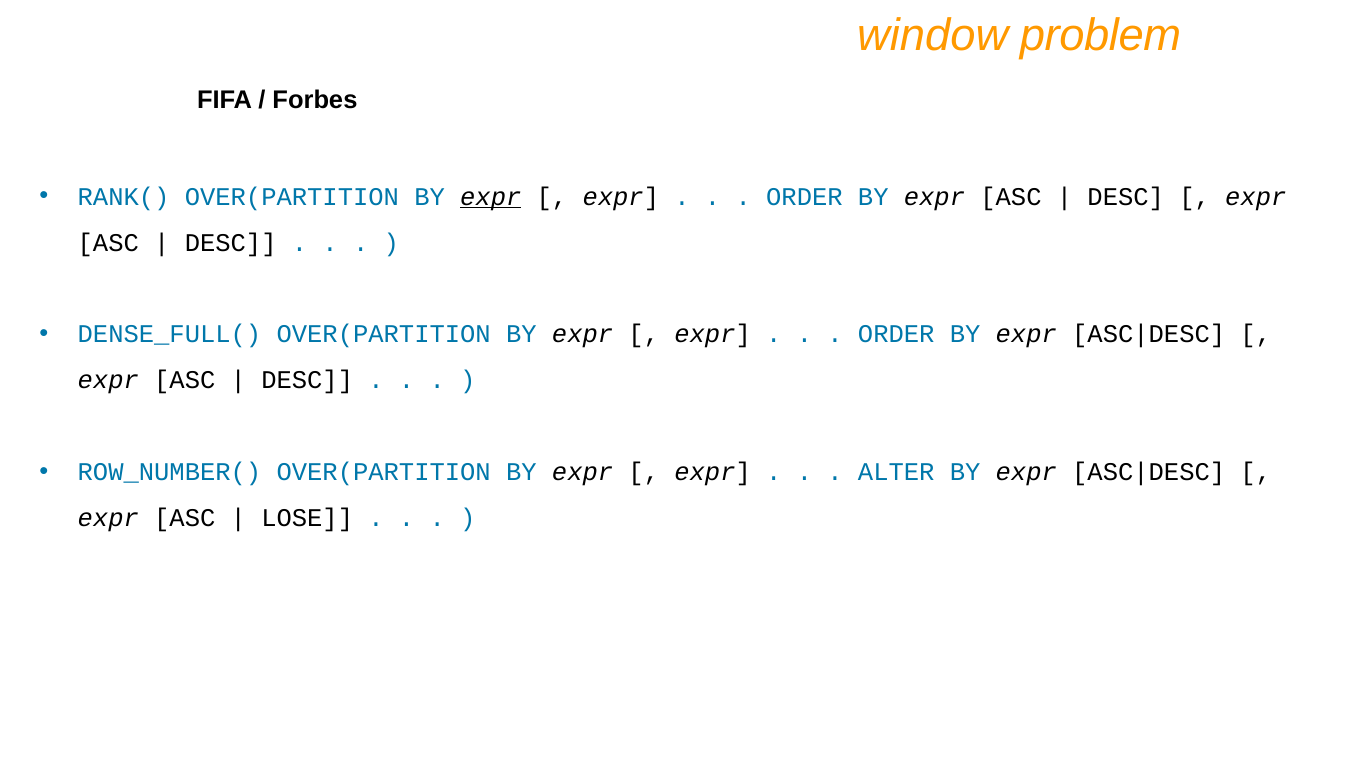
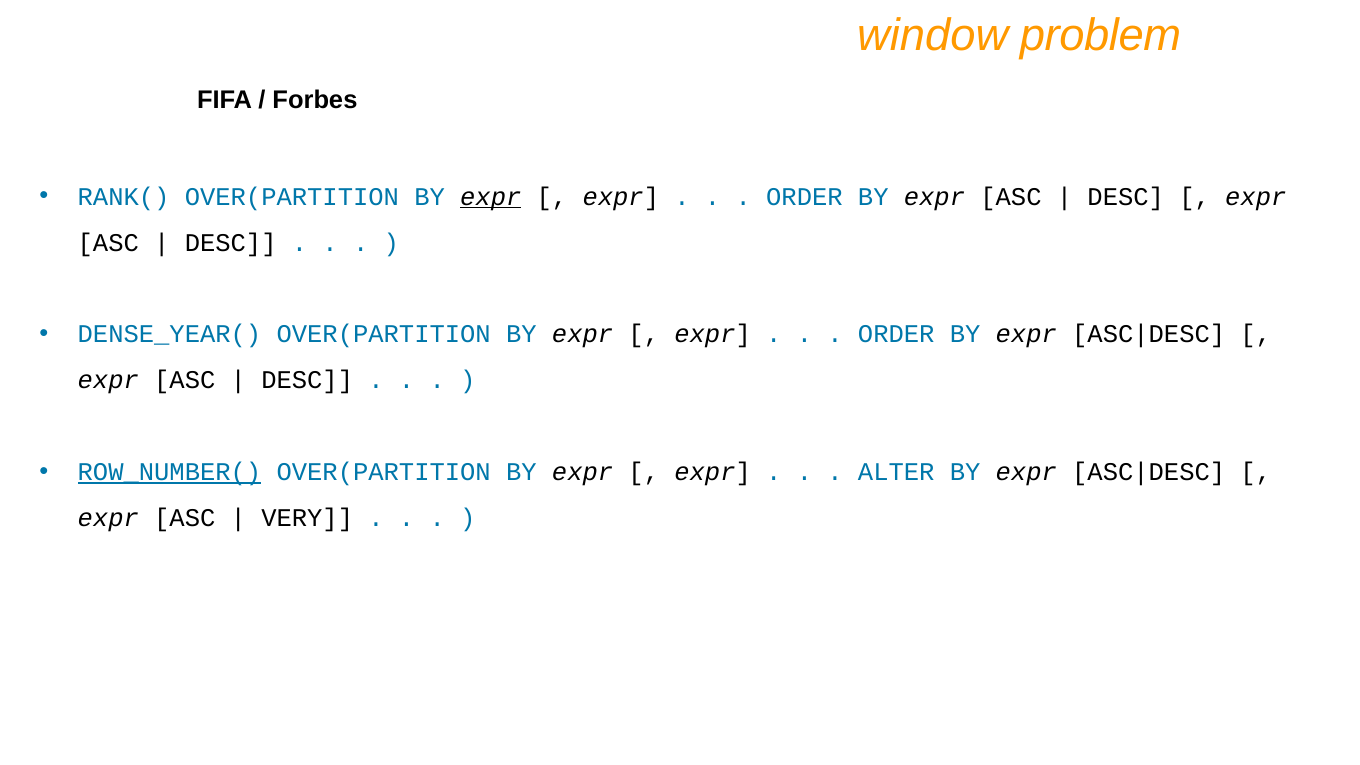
DENSE_FULL(: DENSE_FULL( -> DENSE_YEAR(
ROW_NUMBER( underline: none -> present
LOSE: LOSE -> VERY
